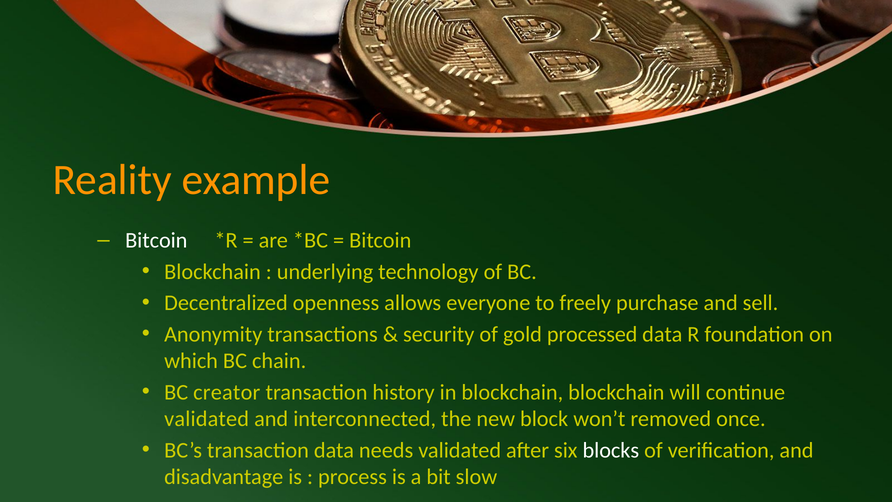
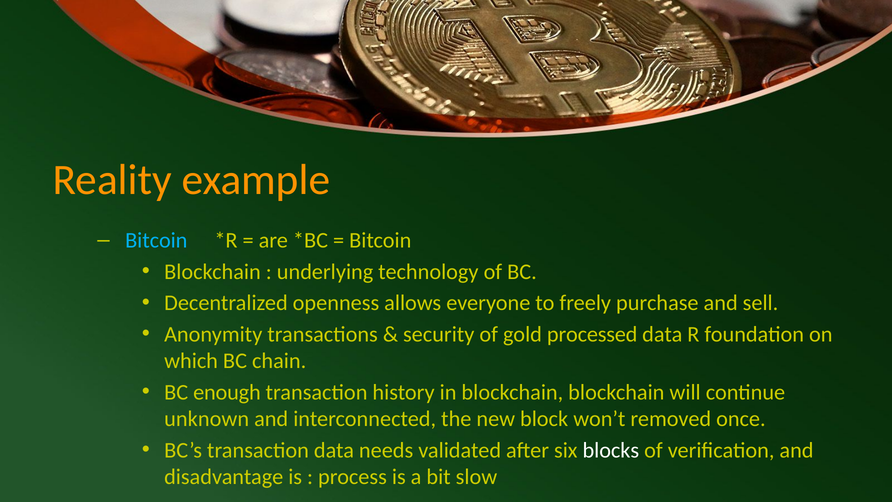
Bitcoin at (156, 240) colour: white -> light blue
creator: creator -> enough
validated at (207, 419): validated -> unknown
